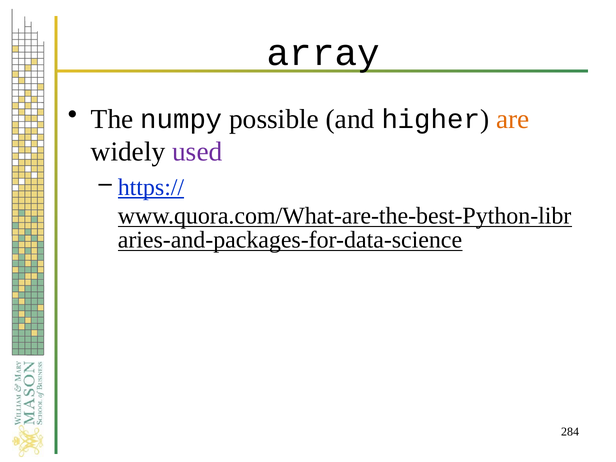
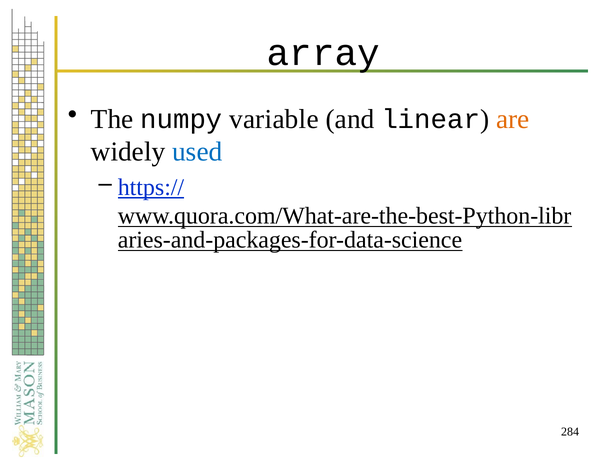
possible: possible -> variable
higher: higher -> linear
used colour: purple -> blue
